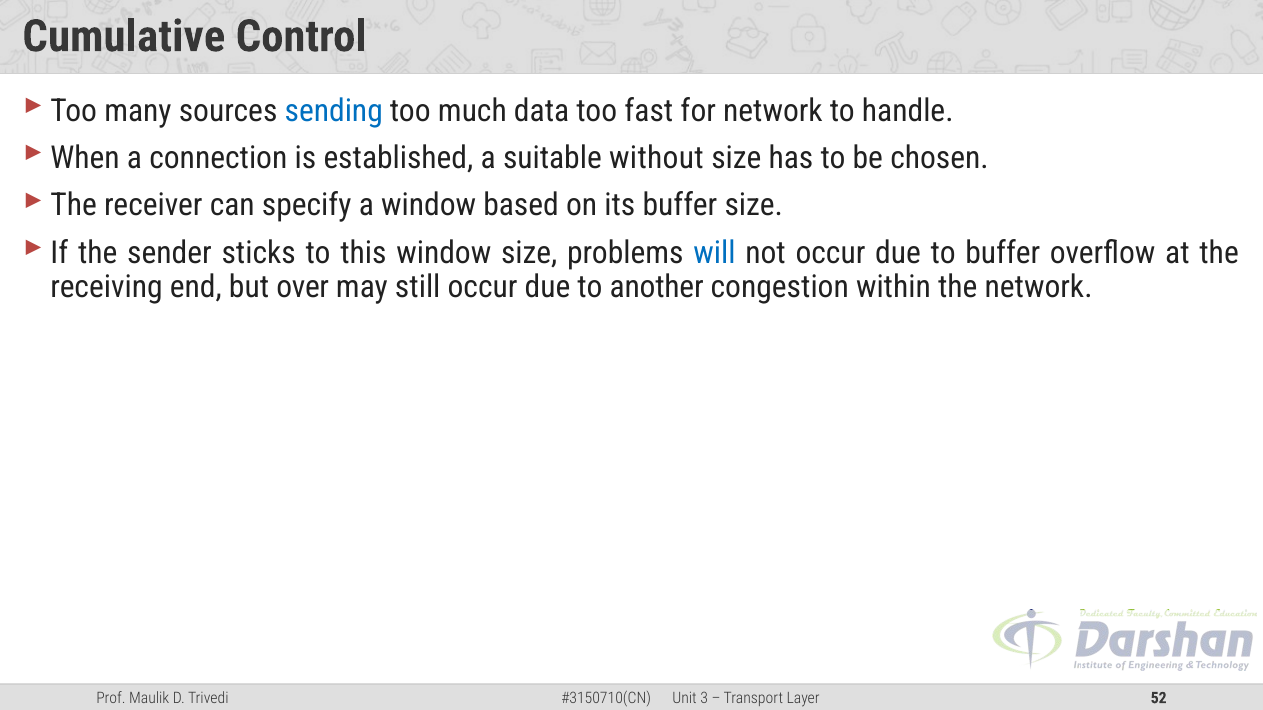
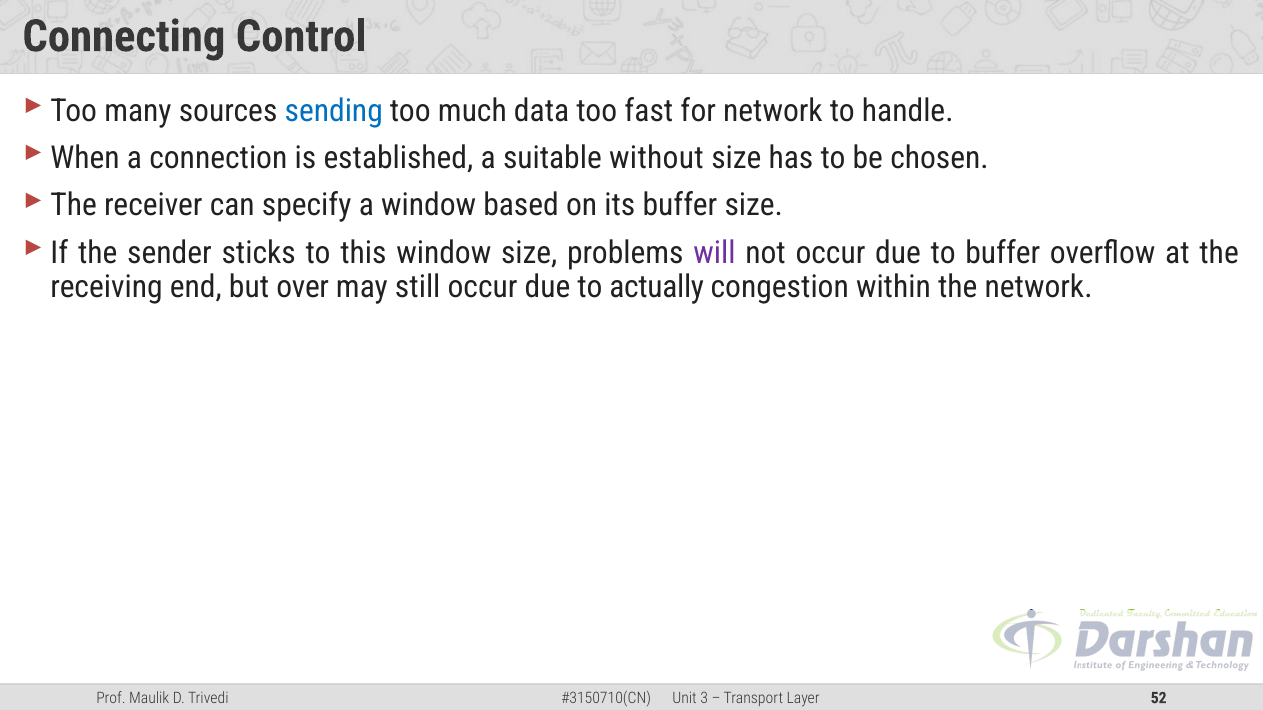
Cumulative: Cumulative -> Connecting
will colour: blue -> purple
another: another -> actually
